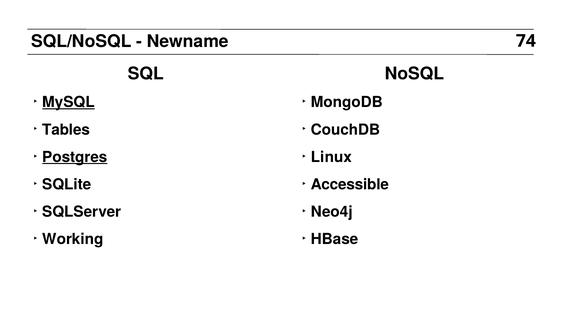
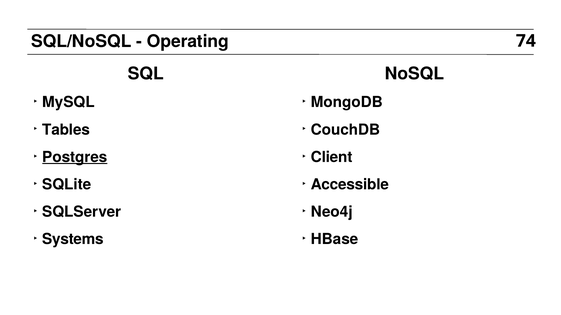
Newname: Newname -> Operating
MySQL underline: present -> none
Linux: Linux -> Client
Working: Working -> Systems
